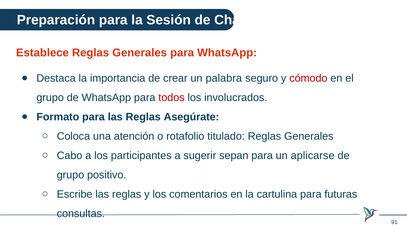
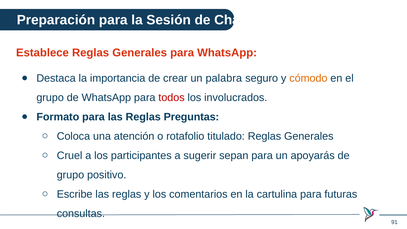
cómodo colour: red -> orange
Asegúrate: Asegúrate -> Preguntas
Cabo: Cabo -> Cruel
aplicarse: aplicarse -> apoyarás
